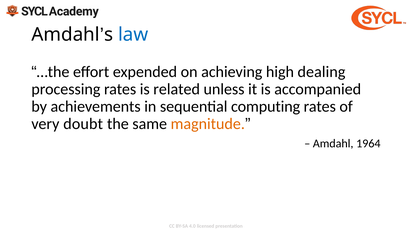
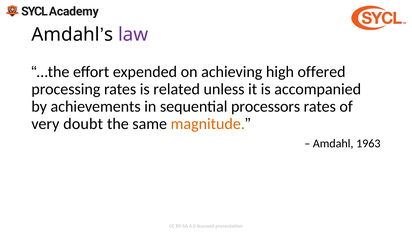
law colour: blue -> purple
dealing: dealing -> offered
computing: computing -> processors
1964: 1964 -> 1963
